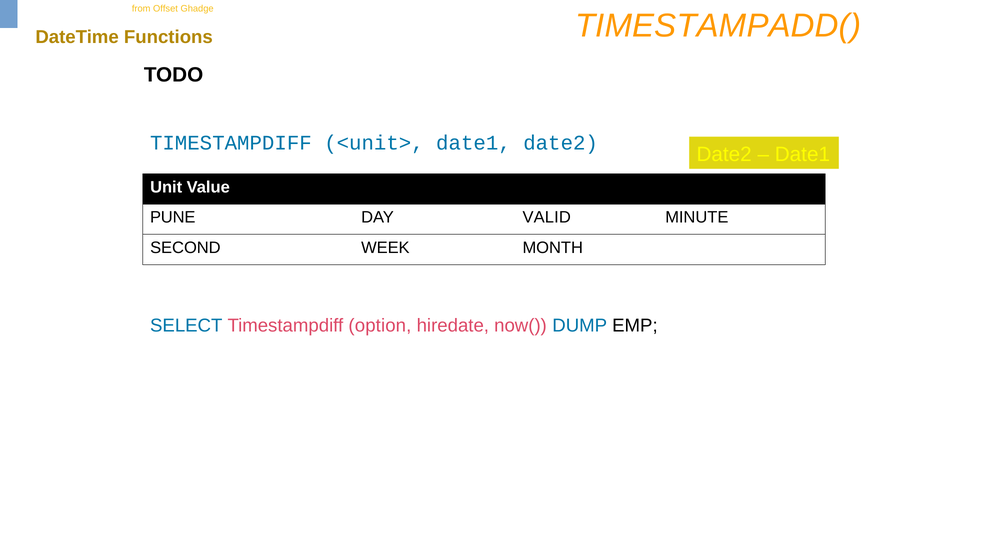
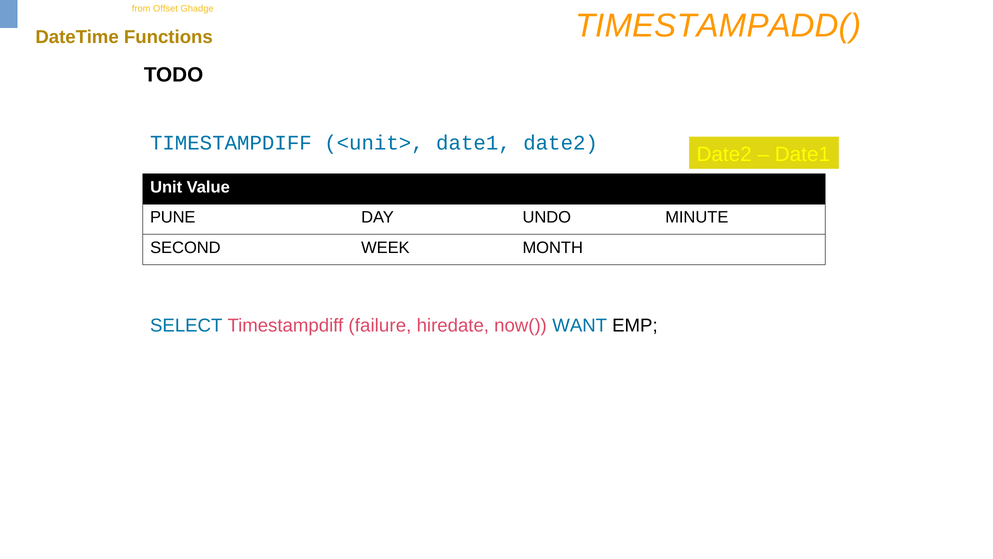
VALID: VALID -> UNDO
option: option -> failure
DUMP: DUMP -> WANT
